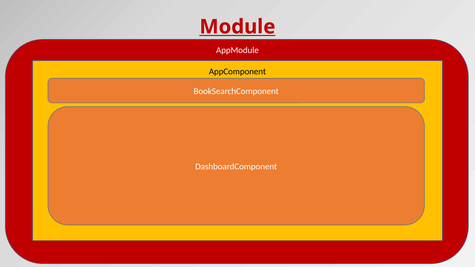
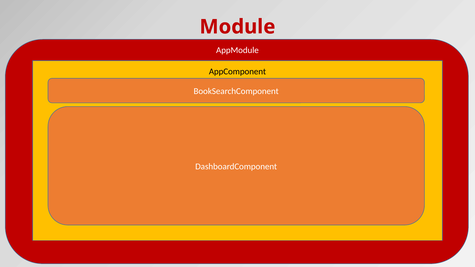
Module at (237, 27) underline: present -> none
